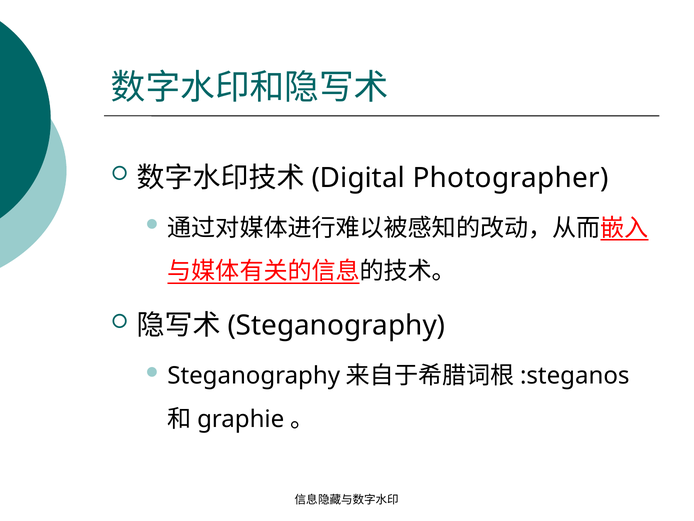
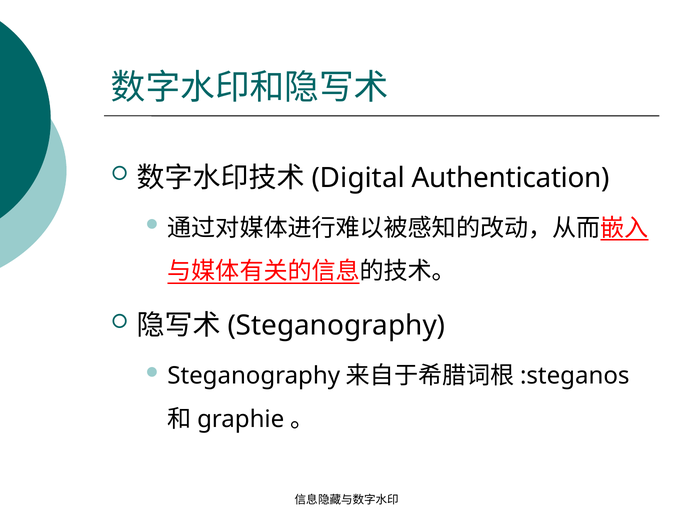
Photographer: Photographer -> Authentication
